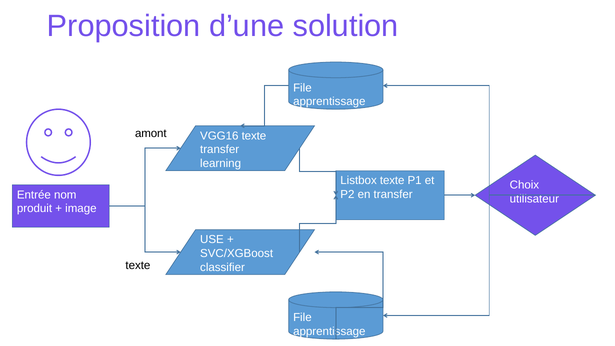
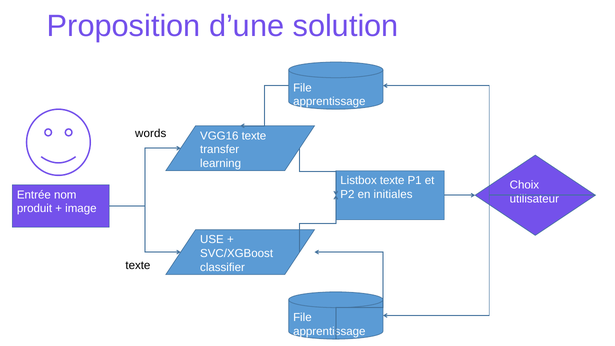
amont: amont -> words
en transfer: transfer -> initiales
